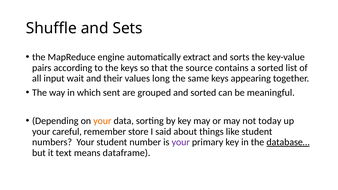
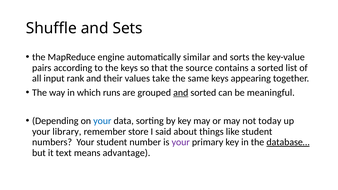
extract: extract -> similar
wait: wait -> rank
long: long -> take
sent: sent -> runs
and at (181, 93) underline: none -> present
your at (102, 121) colour: orange -> blue
careful: careful -> library
dataframe: dataframe -> advantage
